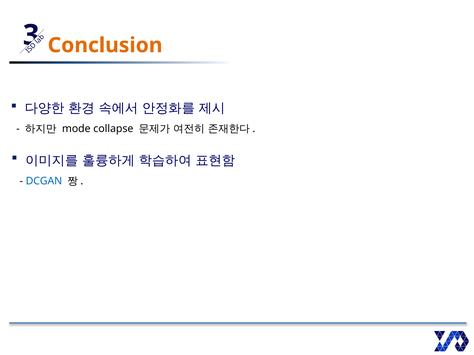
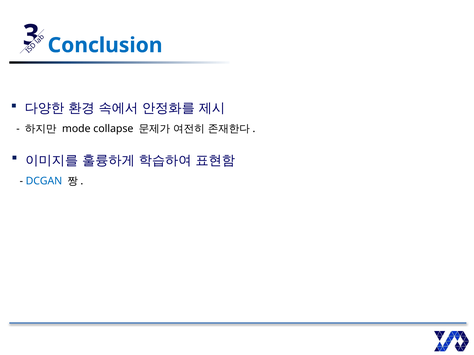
Conclusion colour: orange -> blue
